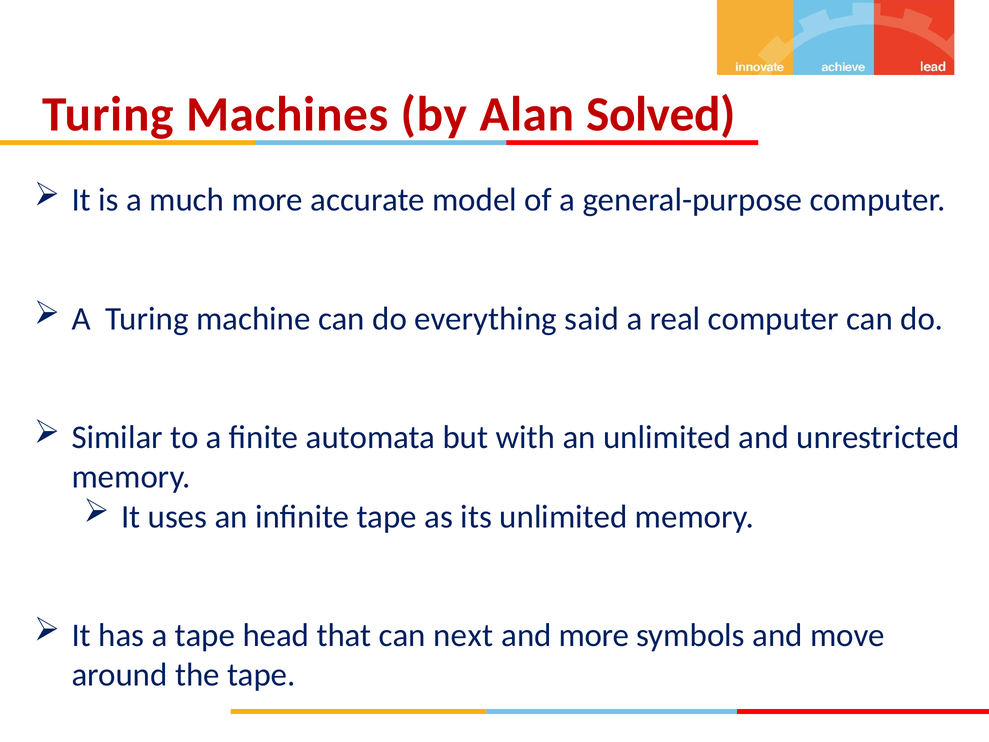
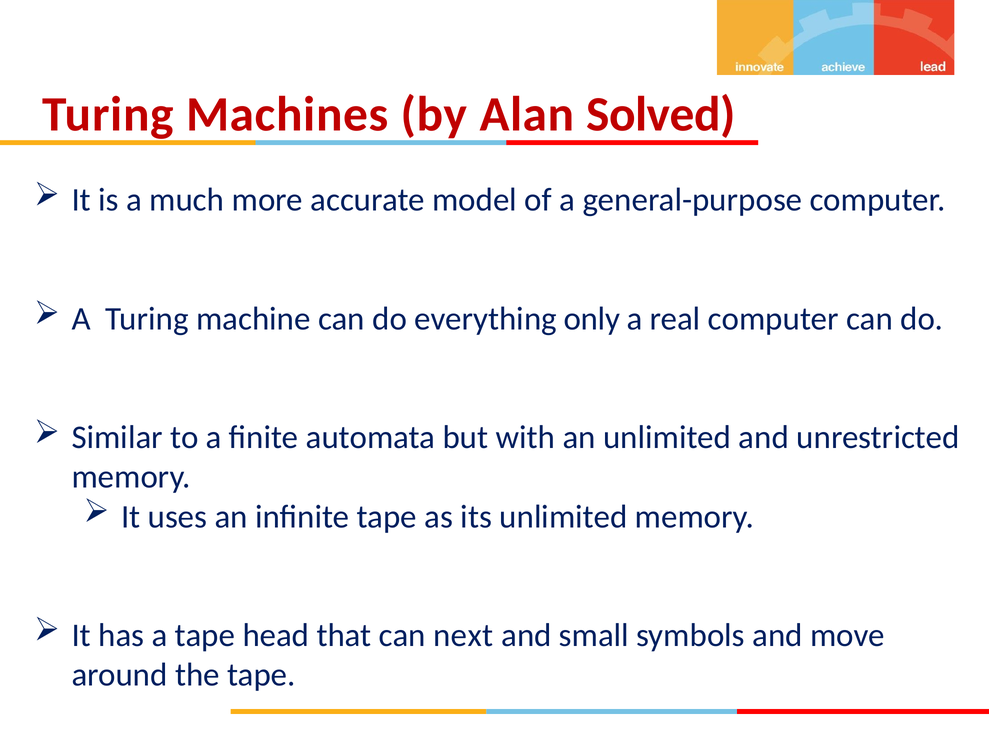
said: said -> only
and more: more -> small
